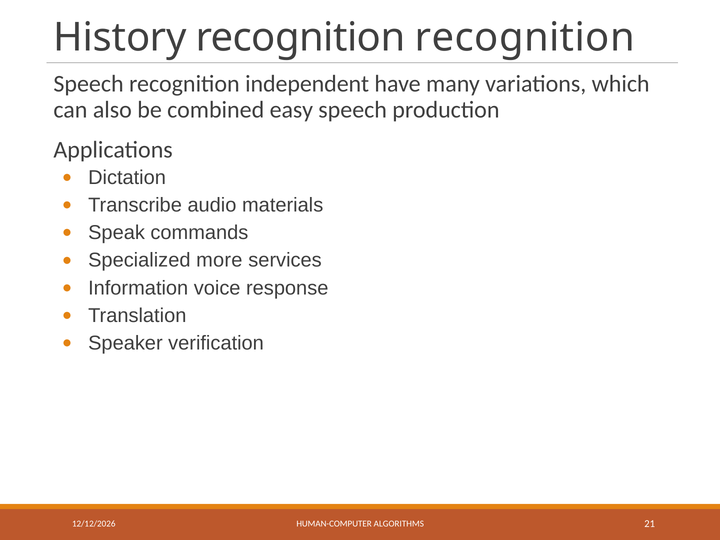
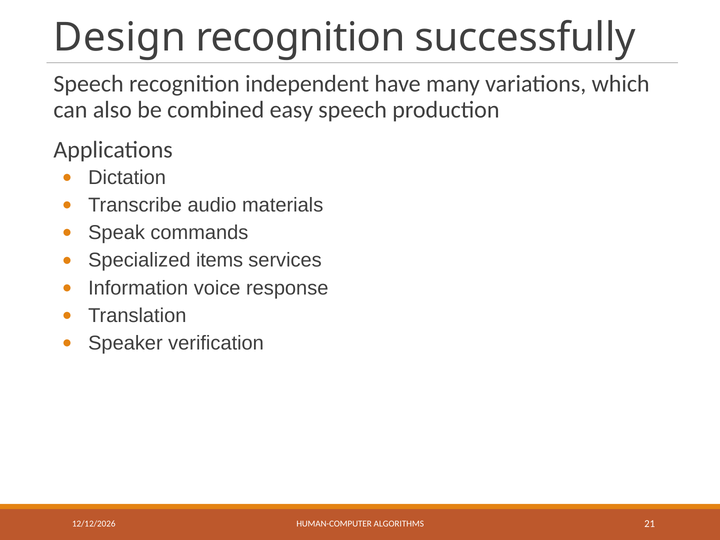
History: History -> Design
recognition recognition: recognition -> successfully
more: more -> items
